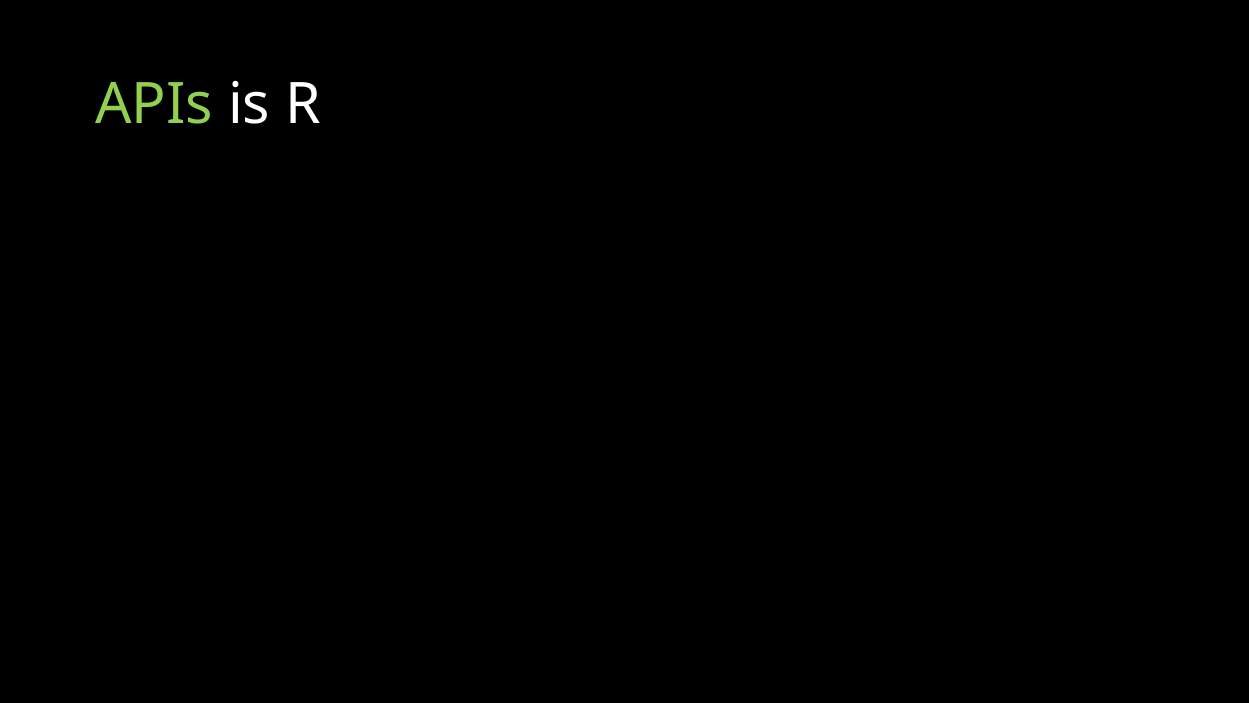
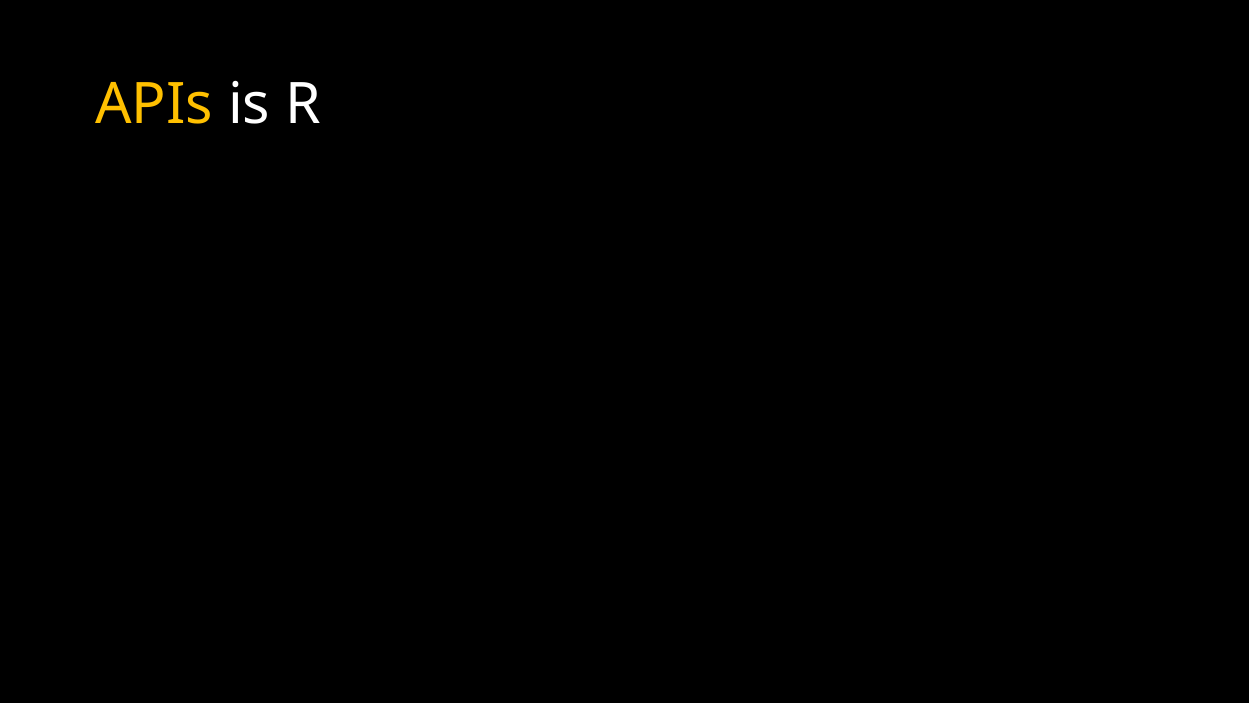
APIs colour: light green -> yellow
